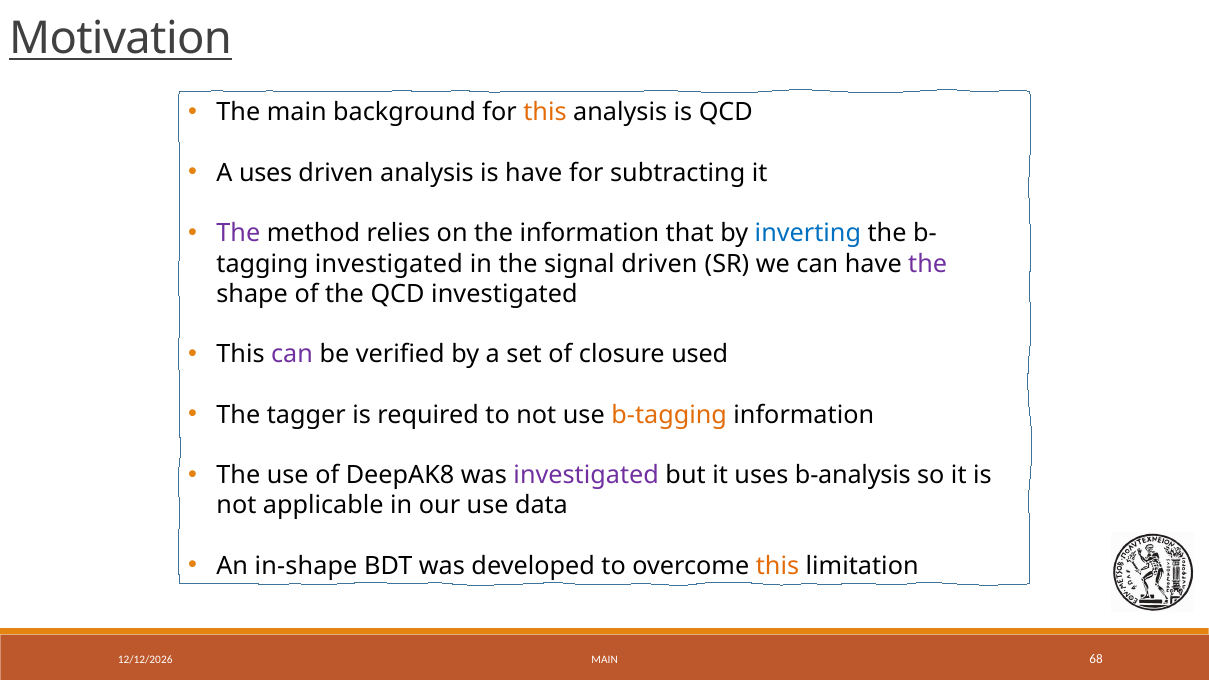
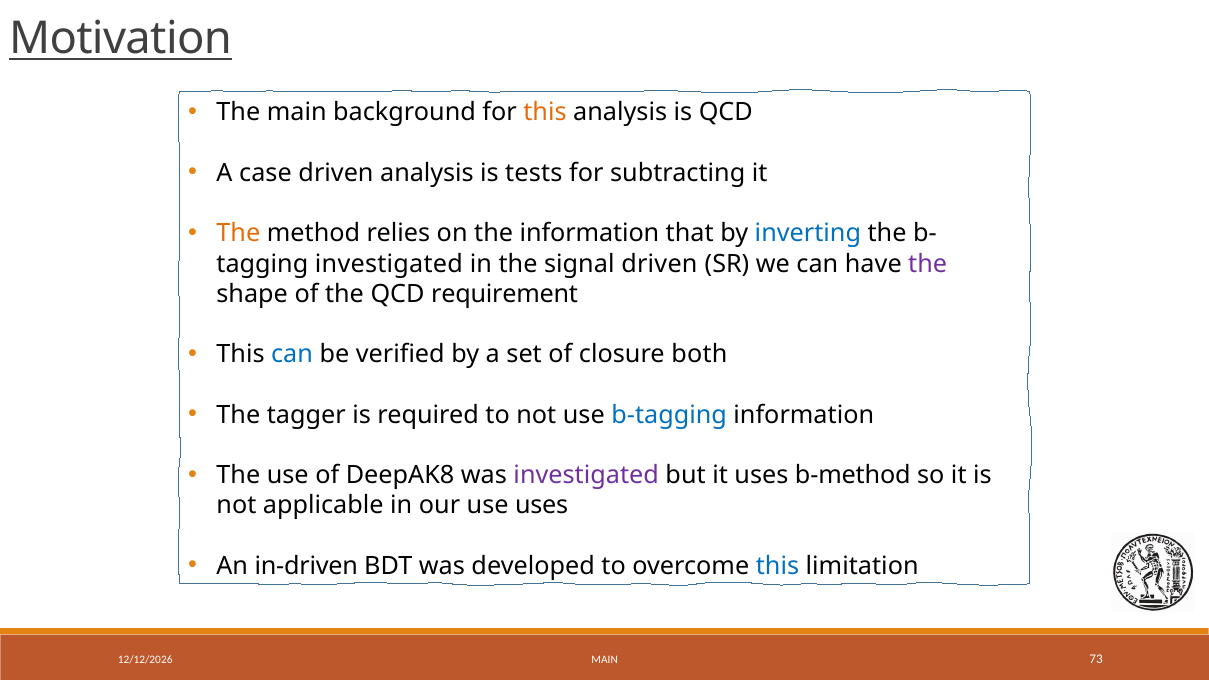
A uses: uses -> case
is have: have -> tests
The at (238, 234) colour: purple -> orange
QCD investigated: investigated -> requirement
can at (292, 354) colour: purple -> blue
used: used -> both
b-tagging colour: orange -> blue
b-analysis: b-analysis -> b-method
use data: data -> uses
in-shape: in-shape -> in-driven
this at (777, 566) colour: orange -> blue
68: 68 -> 73
